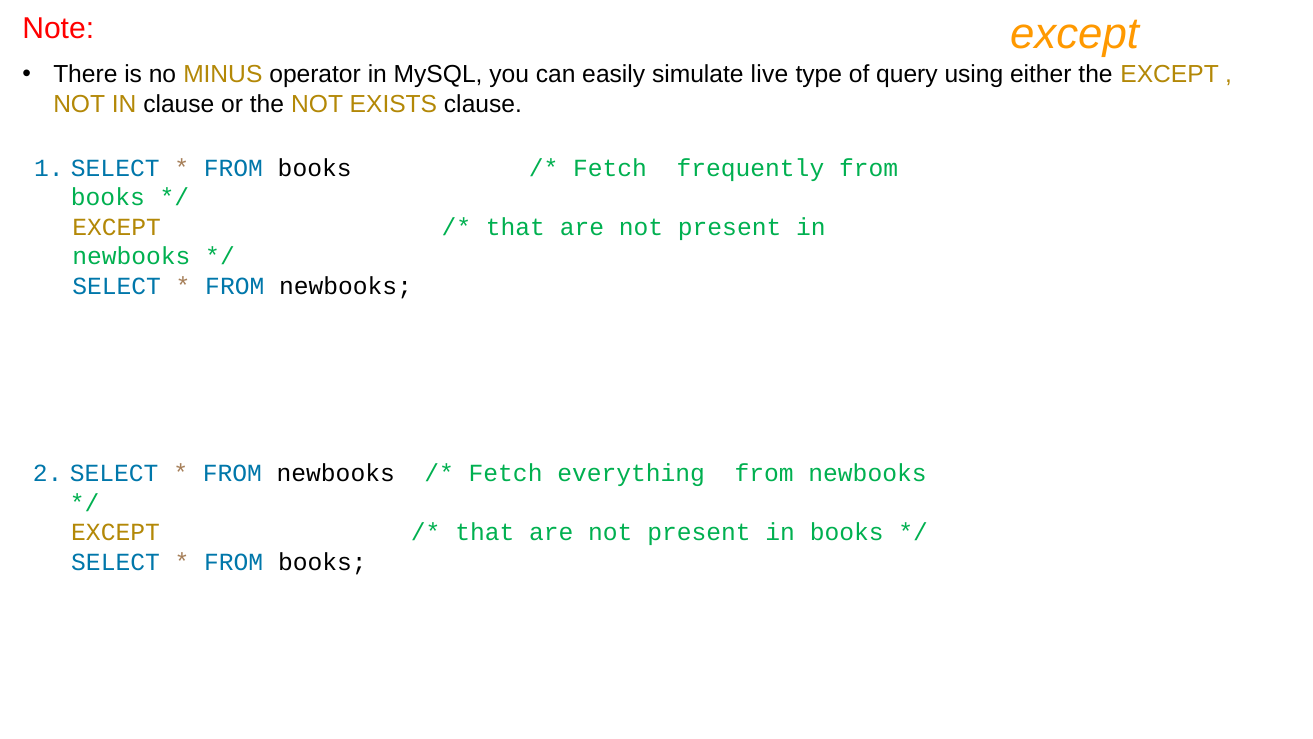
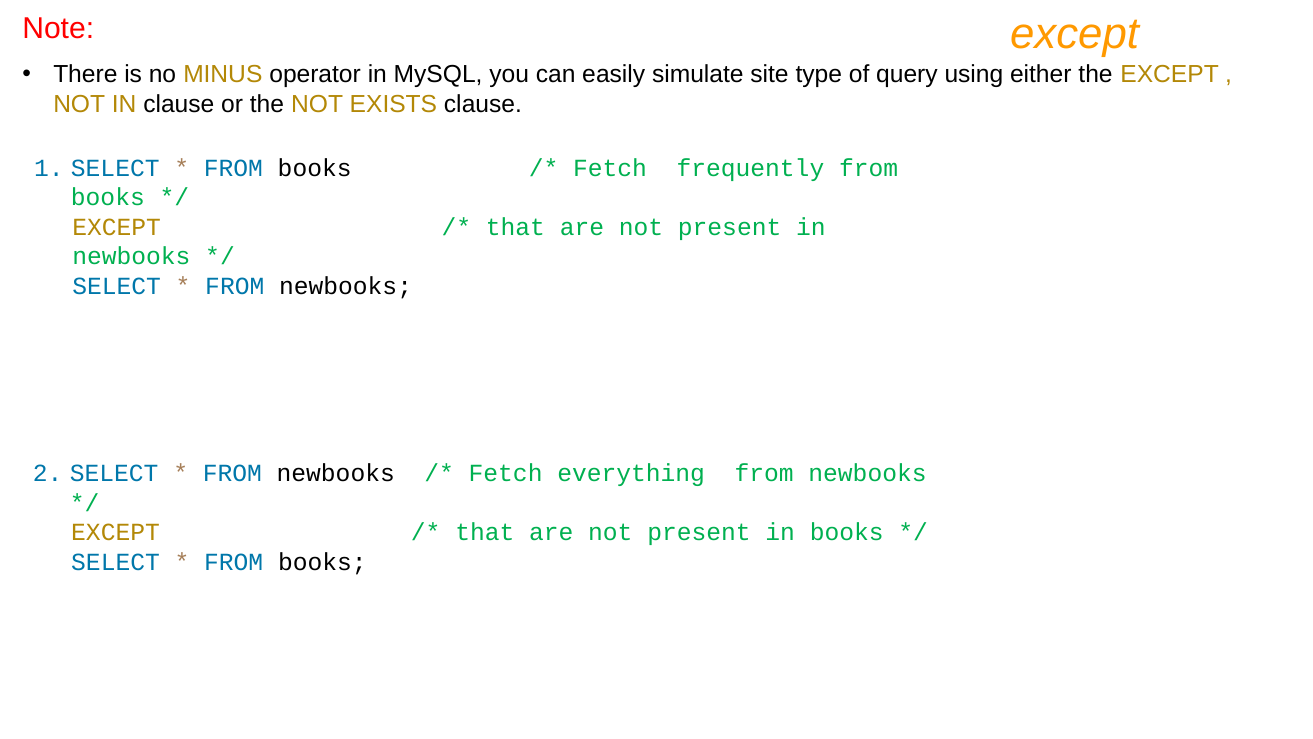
live: live -> site
